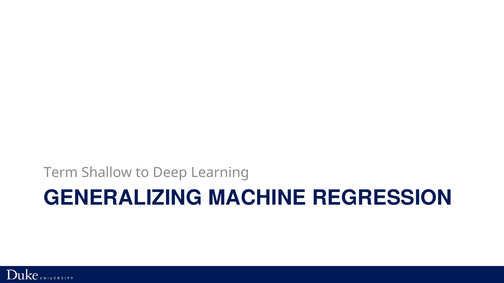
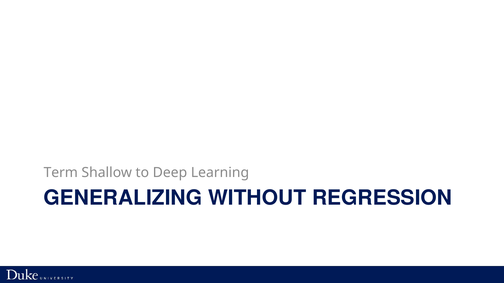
MACHINE: MACHINE -> WITHOUT
